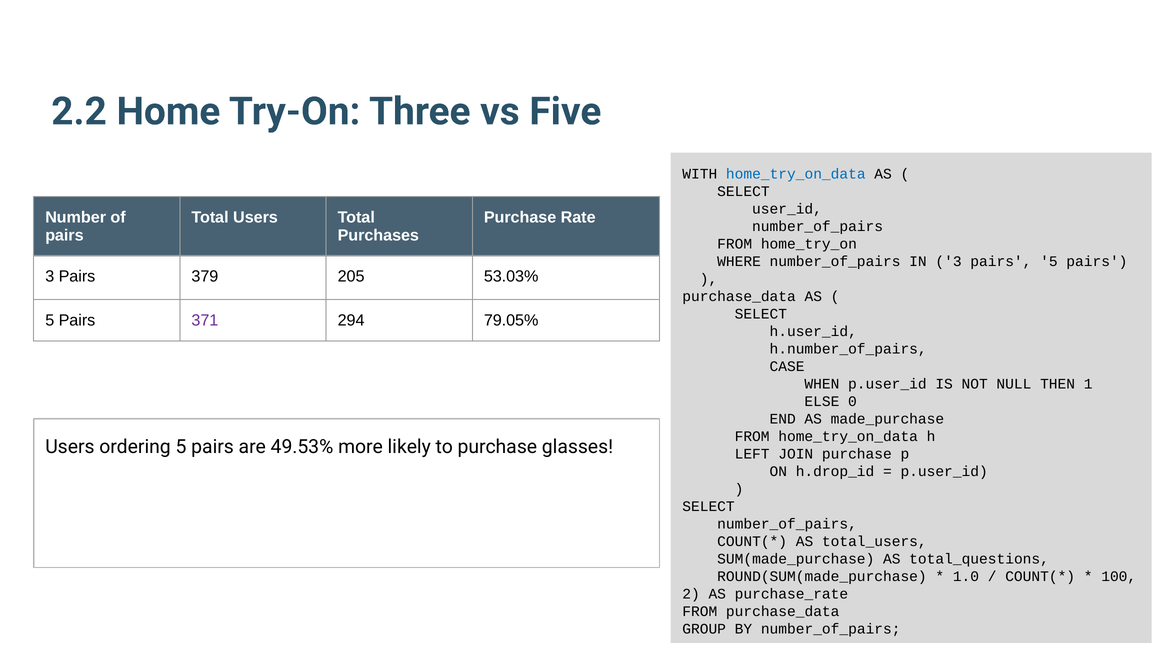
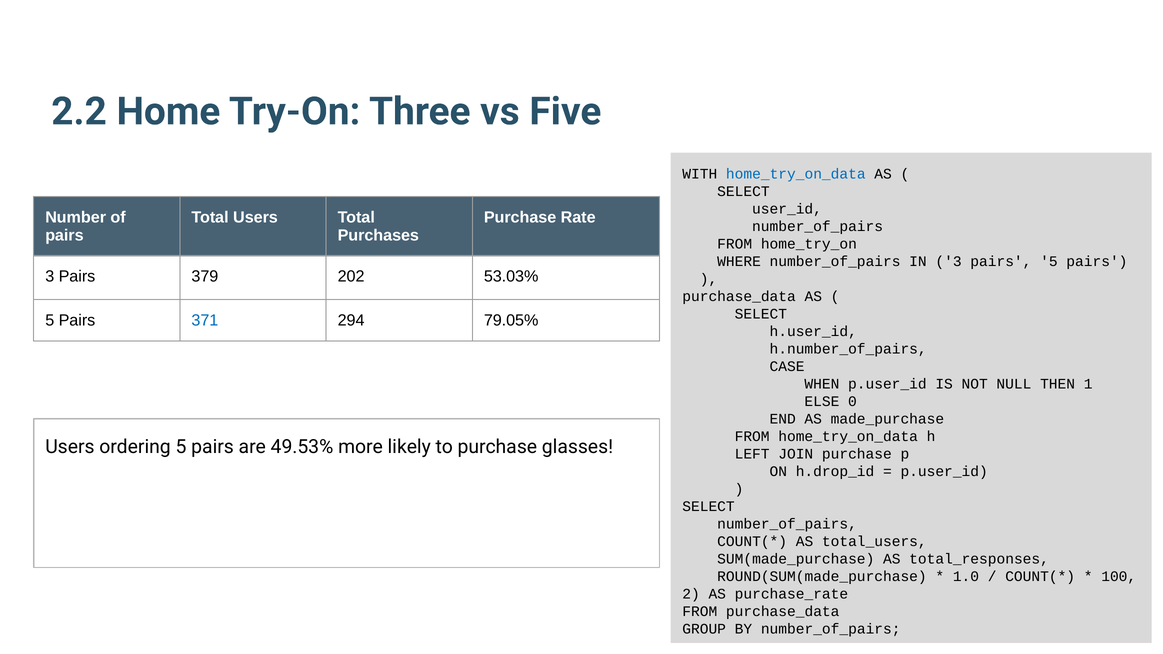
205: 205 -> 202
371 colour: purple -> blue
total_questions: total_questions -> total_responses
